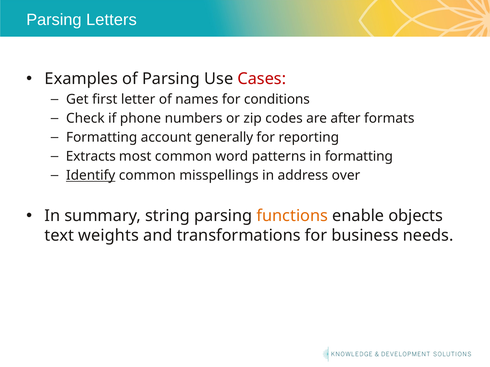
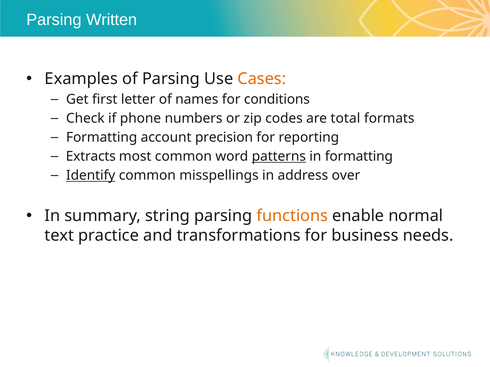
Letters: Letters -> Written
Cases colour: red -> orange
after: after -> total
generally: generally -> precision
patterns underline: none -> present
objects: objects -> normal
weights: weights -> practice
